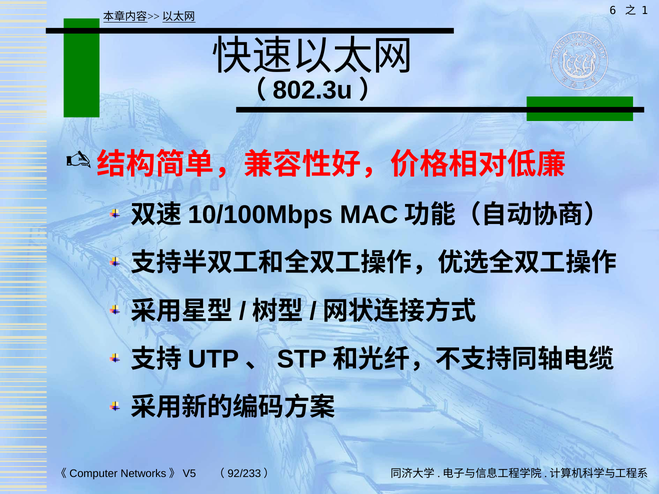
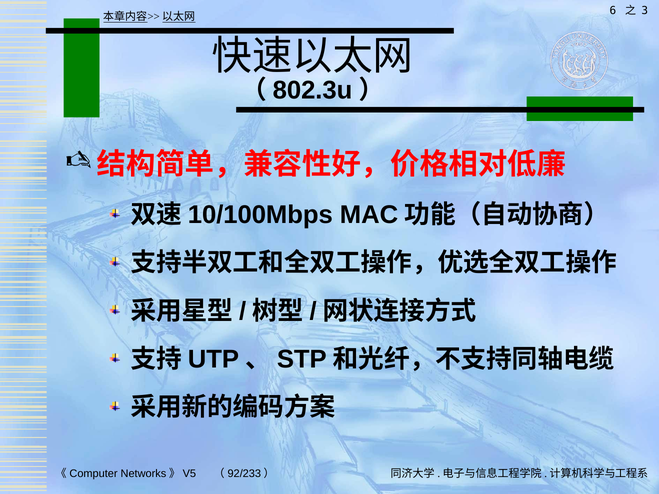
1: 1 -> 3
